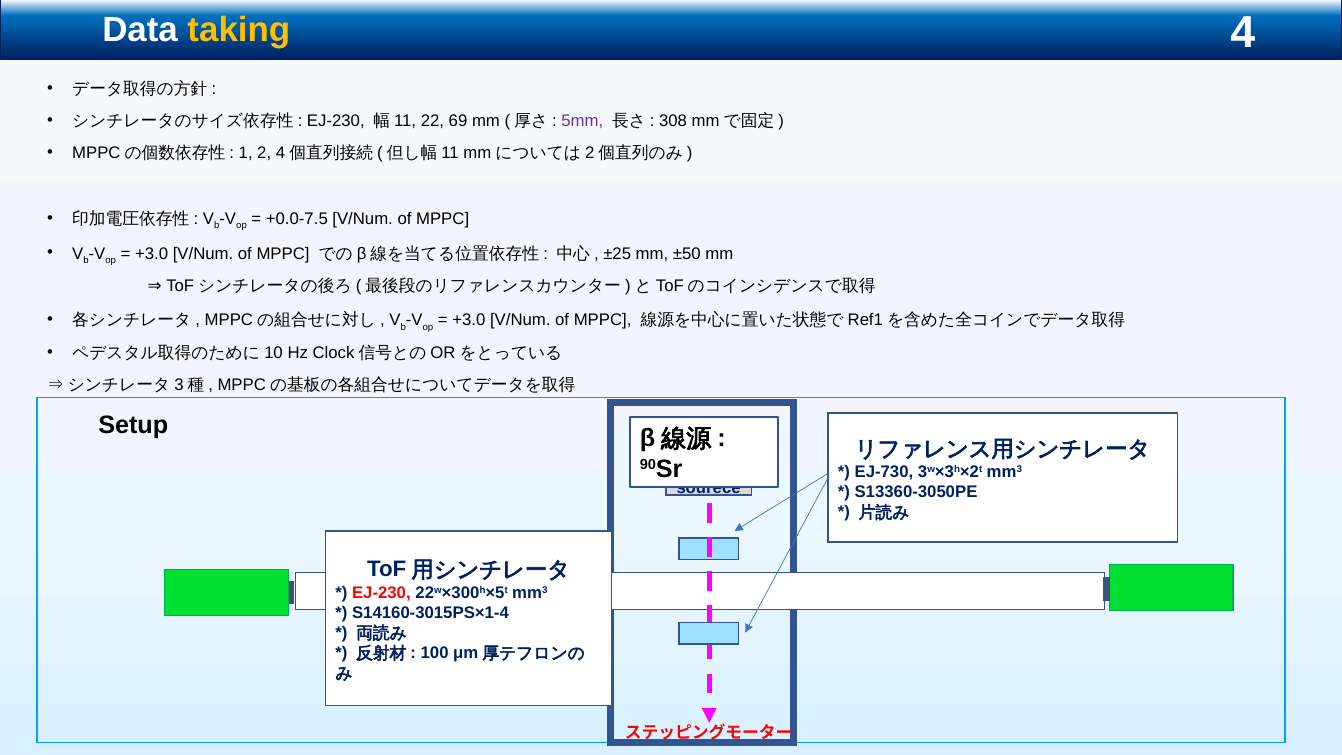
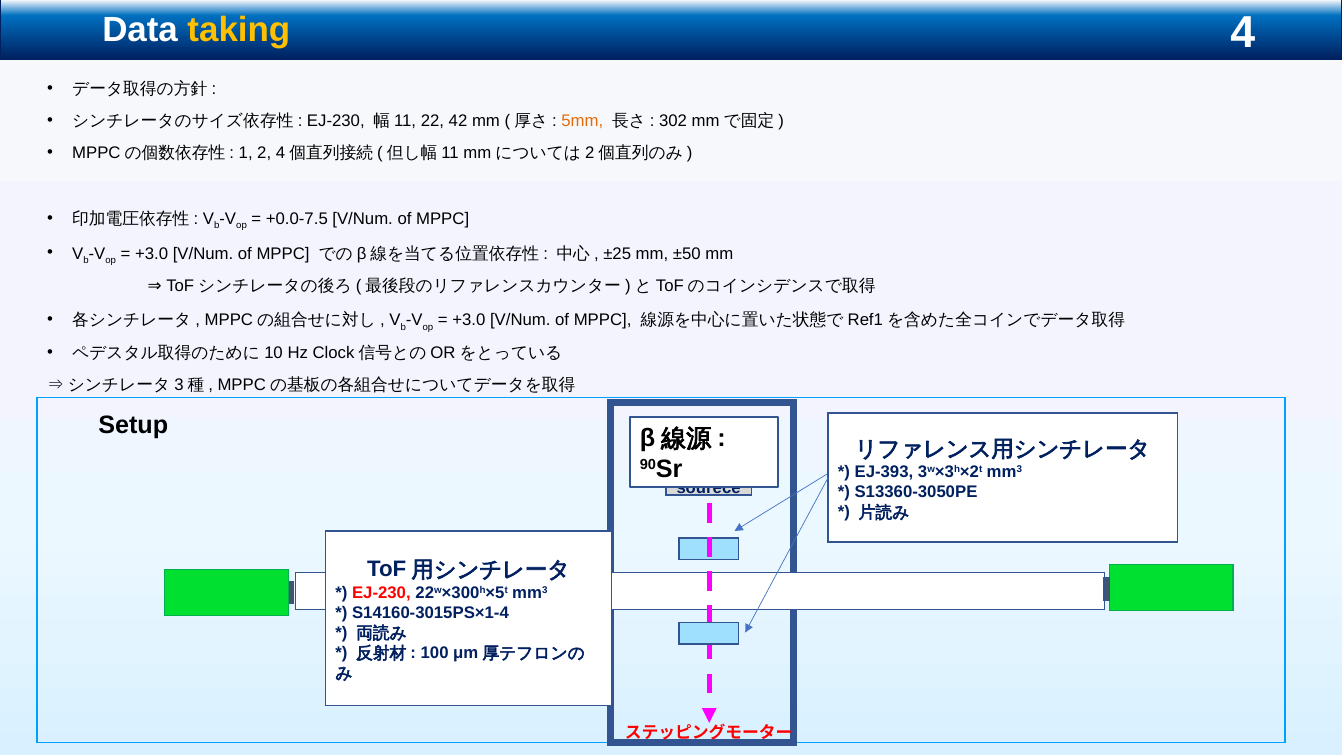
69: 69 -> 42
5mm colour: purple -> orange
308: 308 -> 302
EJ-730: EJ-730 -> EJ-393
